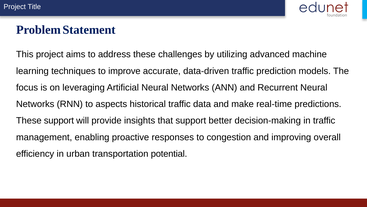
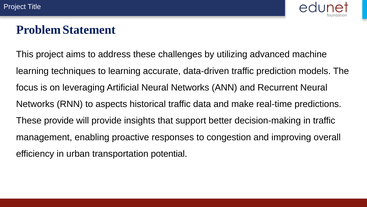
to improve: improve -> learning
These support: support -> provide
